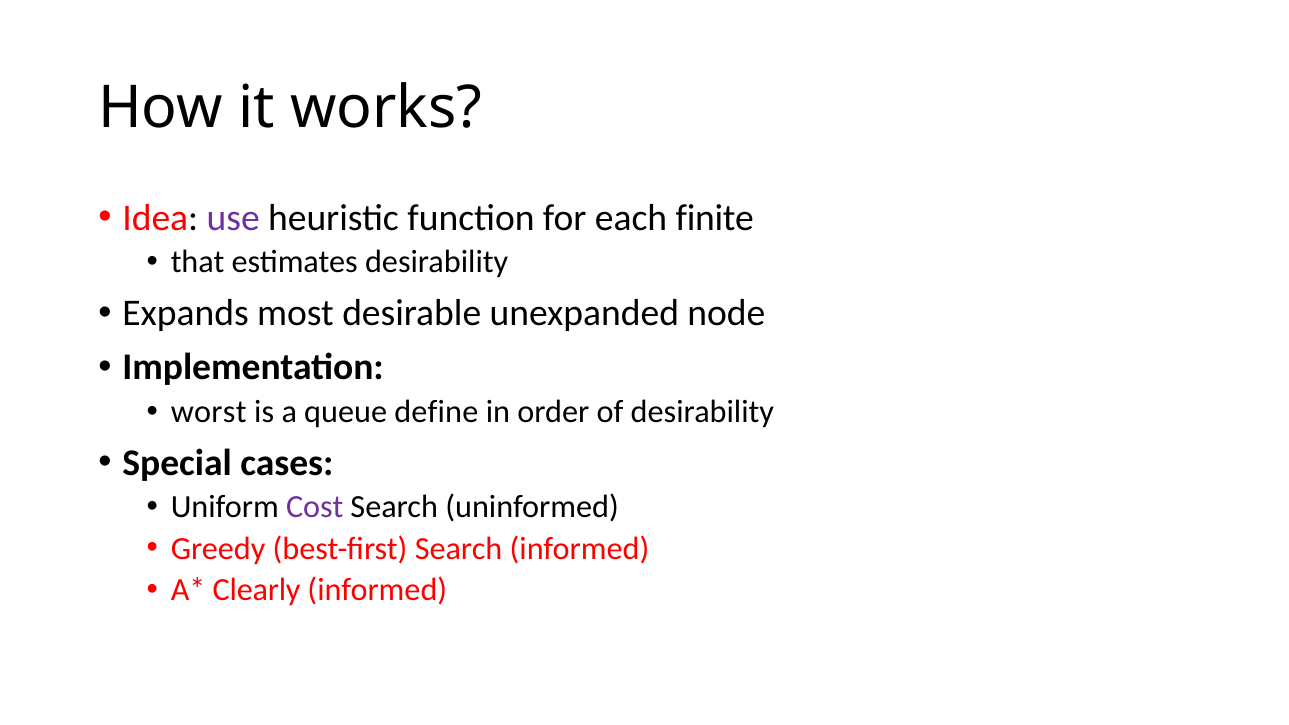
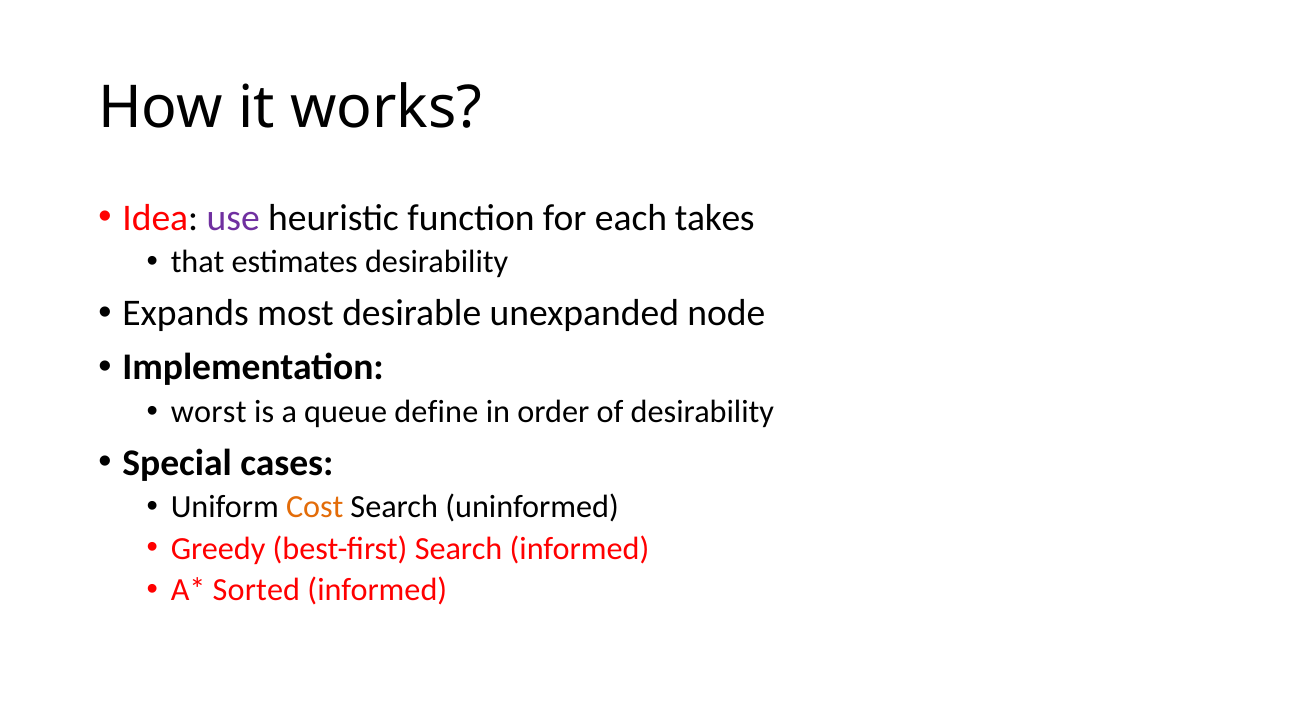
finite: finite -> takes
Cost colour: purple -> orange
Clearly: Clearly -> Sorted
